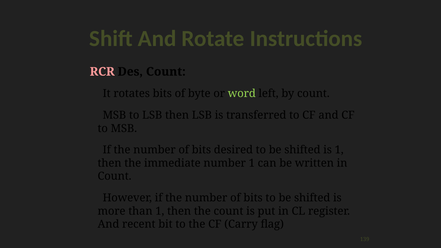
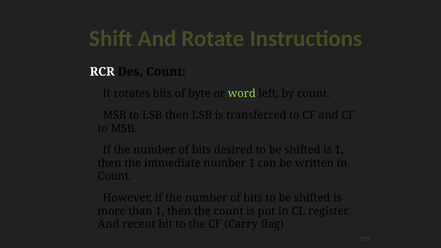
RCR colour: pink -> white
